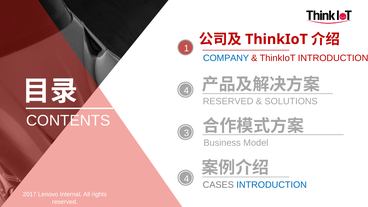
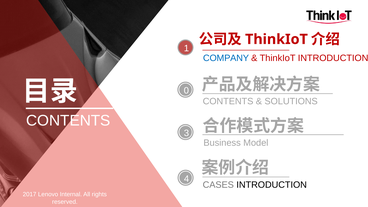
4 at (186, 91): 4 -> 0
RESERVED at (228, 101): RESERVED -> CONTENTS
INTRODUCTION at (272, 185) colour: blue -> black
